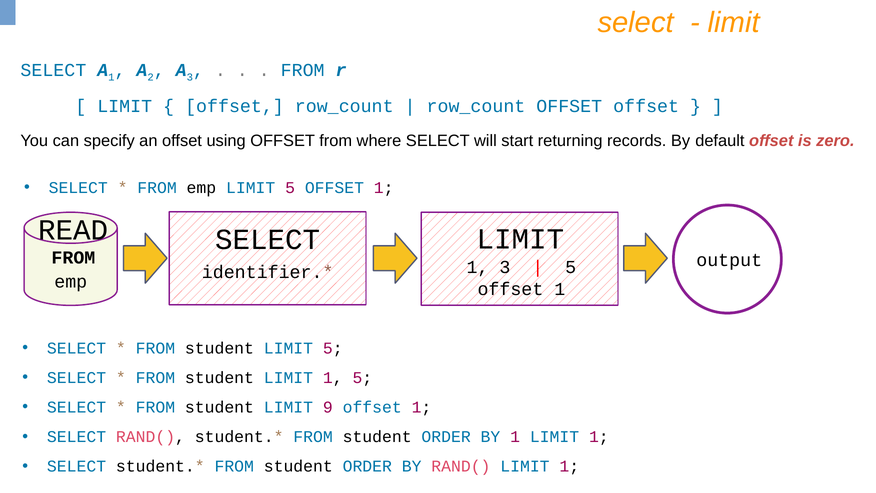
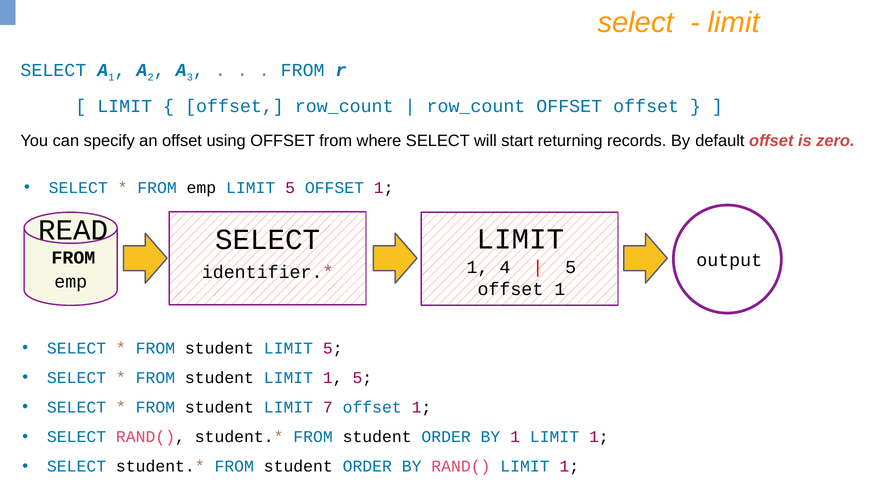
1 3: 3 -> 4
9: 9 -> 7
